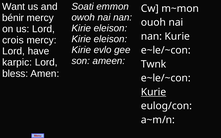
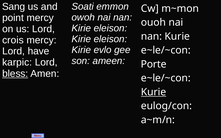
Want: Want -> Sang
bénir: bénir -> point
Twnk: Twnk -> Porte
bless underline: none -> present
